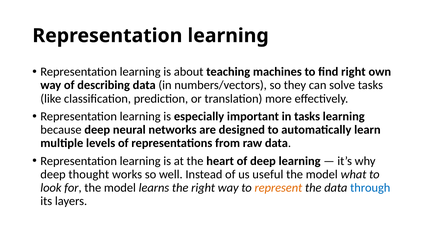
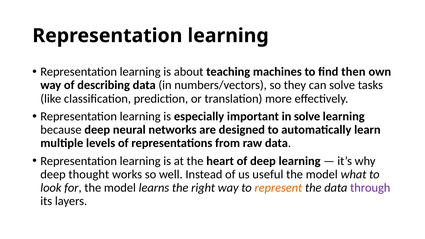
find right: right -> then
in tasks: tasks -> solve
through colour: blue -> purple
